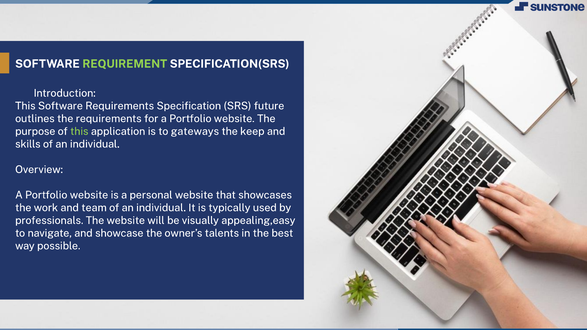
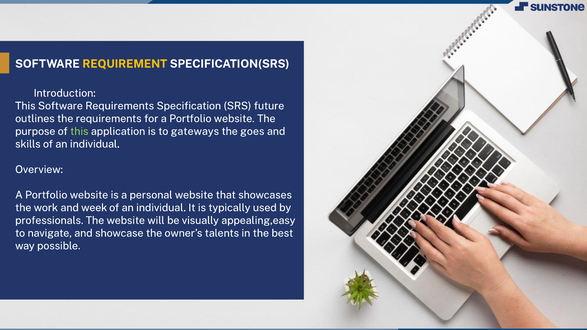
REQUIREMENT colour: light green -> yellow
keep: keep -> goes
team: team -> week
